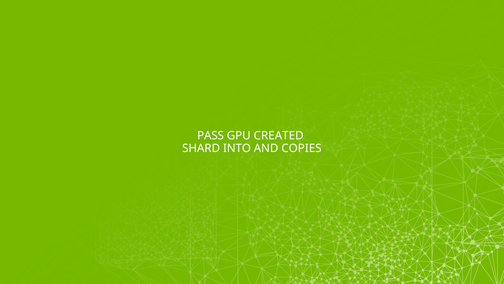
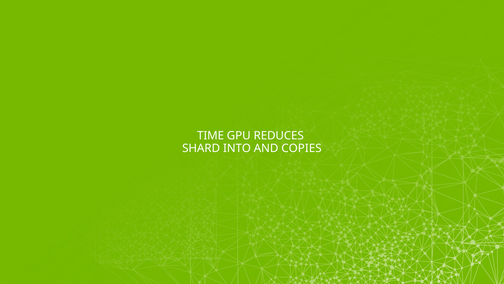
PASS: PASS -> TIME
CREATED: CREATED -> REDUCES
